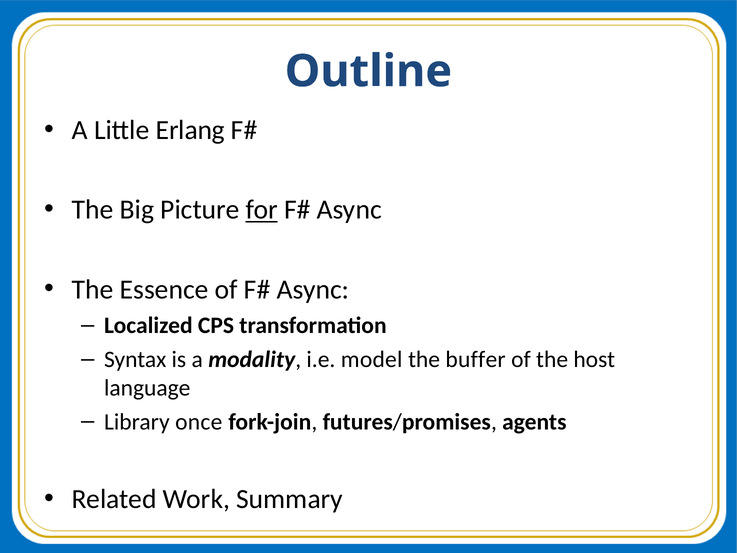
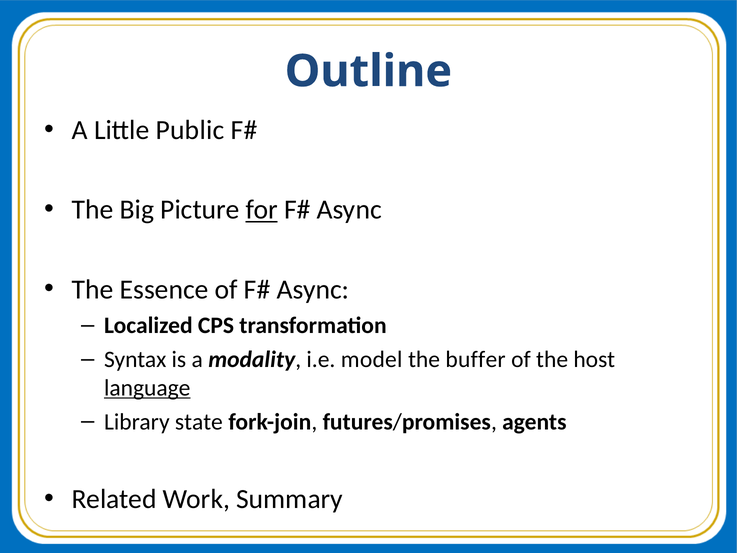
Erlang: Erlang -> Public
language underline: none -> present
once: once -> state
